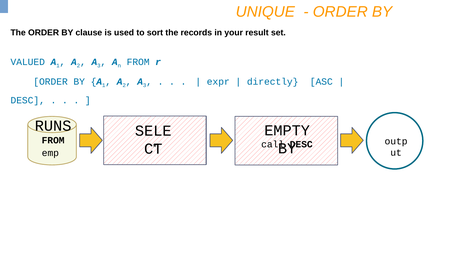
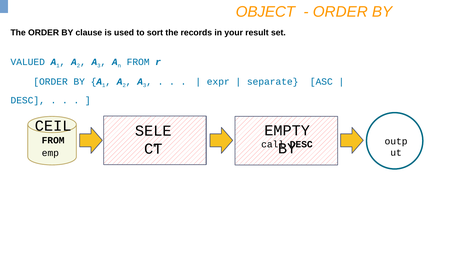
UNIQUE: UNIQUE -> OBJECT
directly: directly -> separate
RUNS: RUNS -> CEIL
